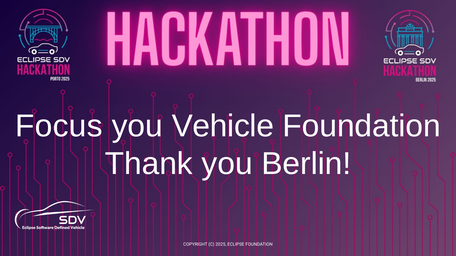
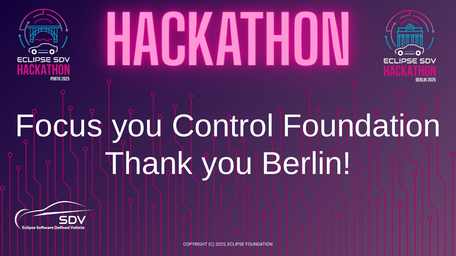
Vehicle: Vehicle -> Control
